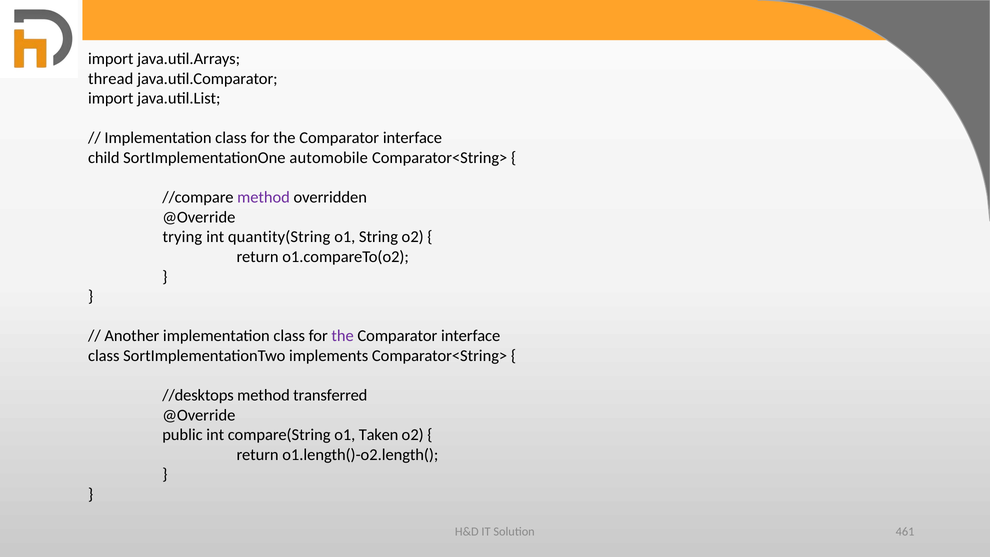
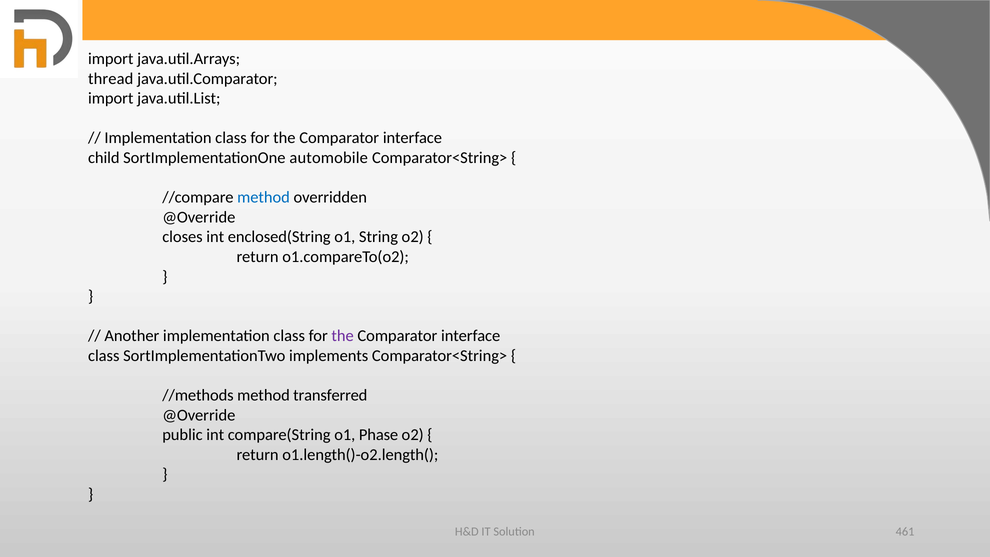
method at (264, 197) colour: purple -> blue
trying: trying -> closes
quantity(String: quantity(String -> enclosed(String
//desktops: //desktops -> //methods
Taken: Taken -> Phase
